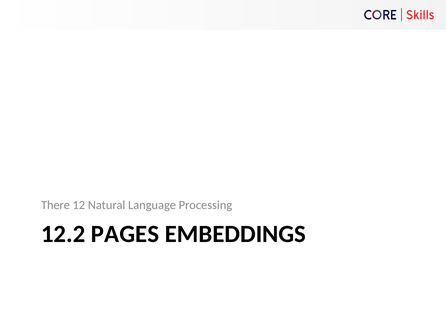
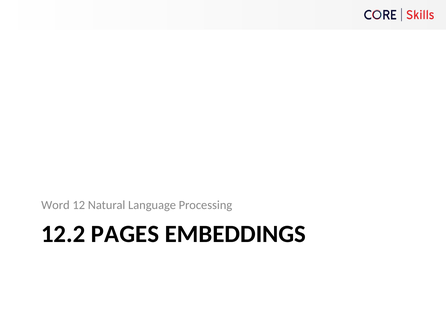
There: There -> Word
